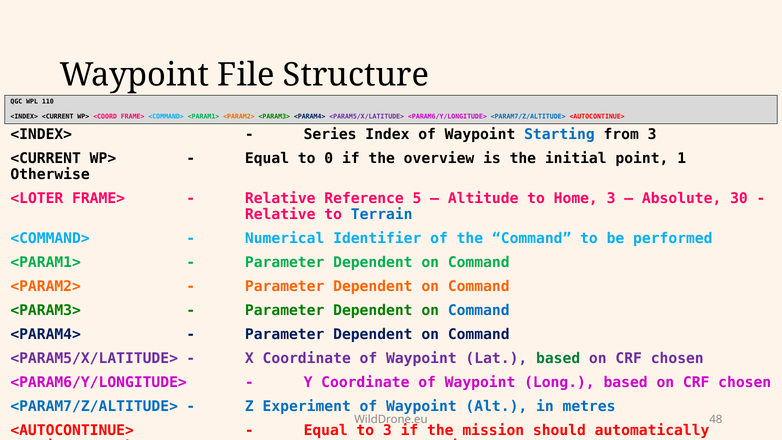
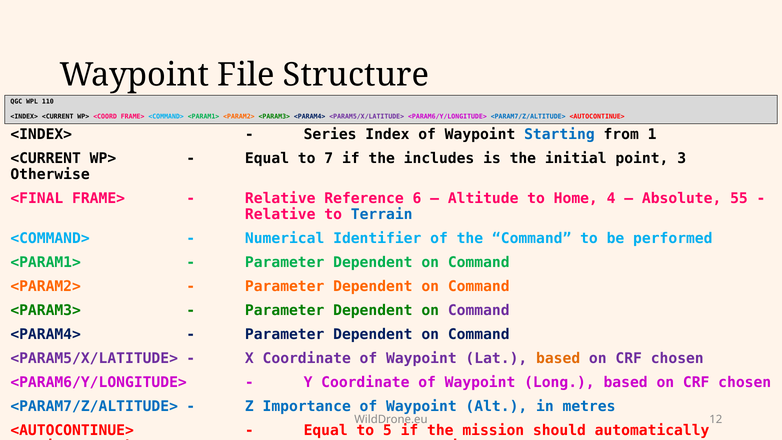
from 3: 3 -> 1
0: 0 -> 7
overview: overview -> includes
1: 1 -> 3
<LOTER: <LOTER -> <FINAL
5: 5 -> 6
Home 3: 3 -> 4
30: 30 -> 55
Command at (479, 310) colour: blue -> purple
based at (558, 358) colour: green -> orange
Experiment: Experiment -> Importance
48: 48 -> 12
to 3: 3 -> 5
